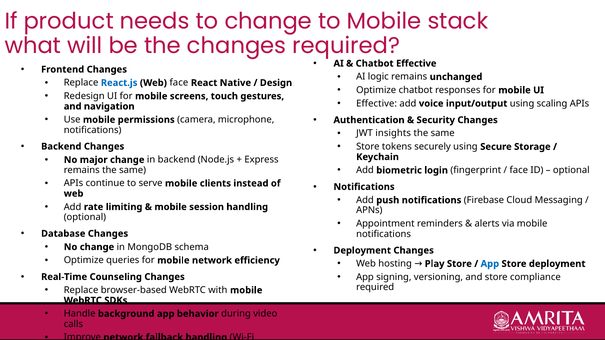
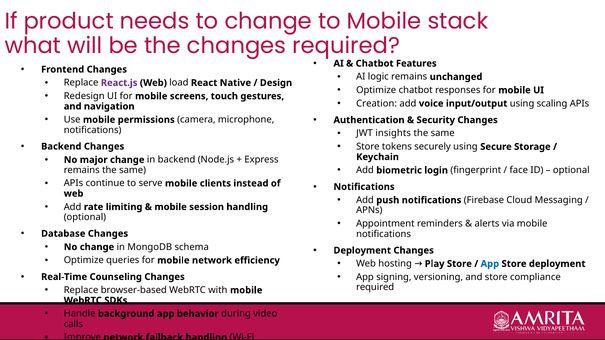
Effective at (416, 64): Effective -> Features
React.js colour: blue -> purple
Web face: face -> load
Effective at (377, 104): Effective -> Creation
